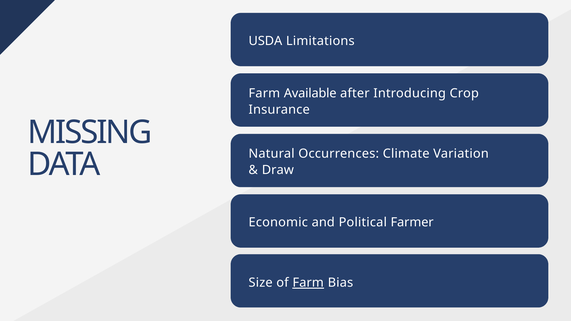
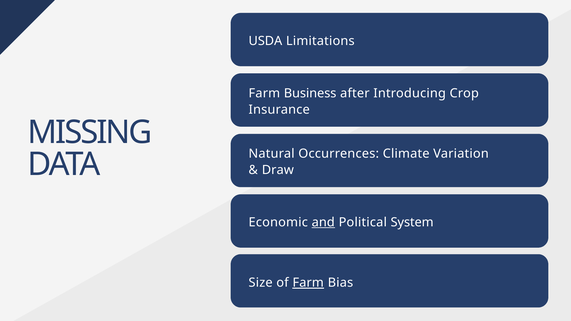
Available: Available -> Business
and underline: none -> present
Farmer: Farmer -> System
